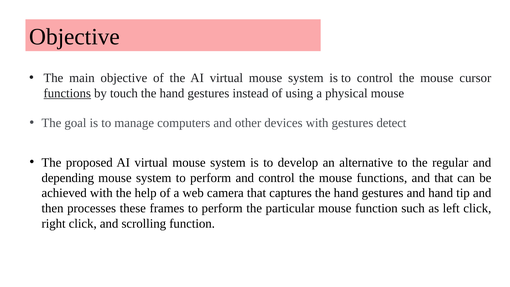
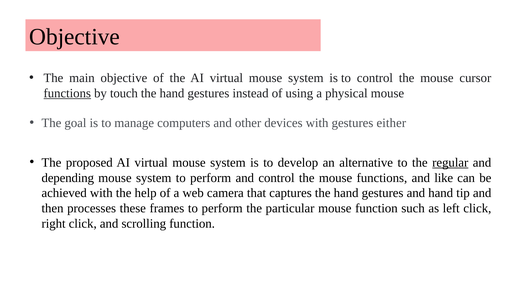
detect: detect -> either
regular underline: none -> present
and that: that -> like
